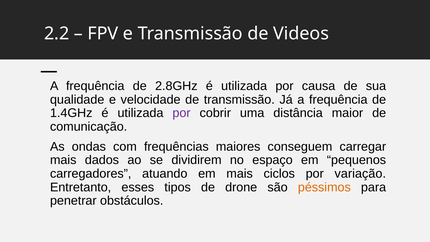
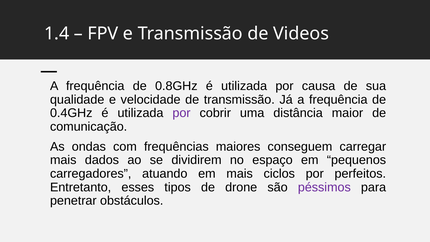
2.2: 2.2 -> 1.4
2.8GHz: 2.8GHz -> 0.8GHz
1.4GHz: 1.4GHz -> 0.4GHz
variação: variação -> perfeitos
péssimos colour: orange -> purple
